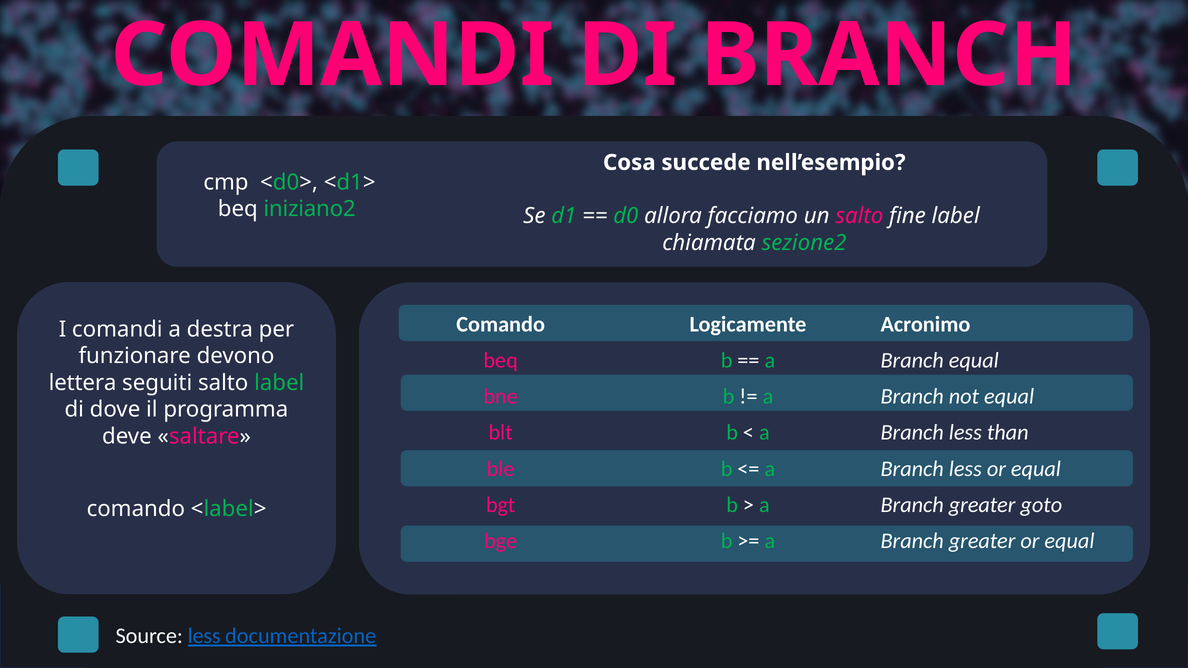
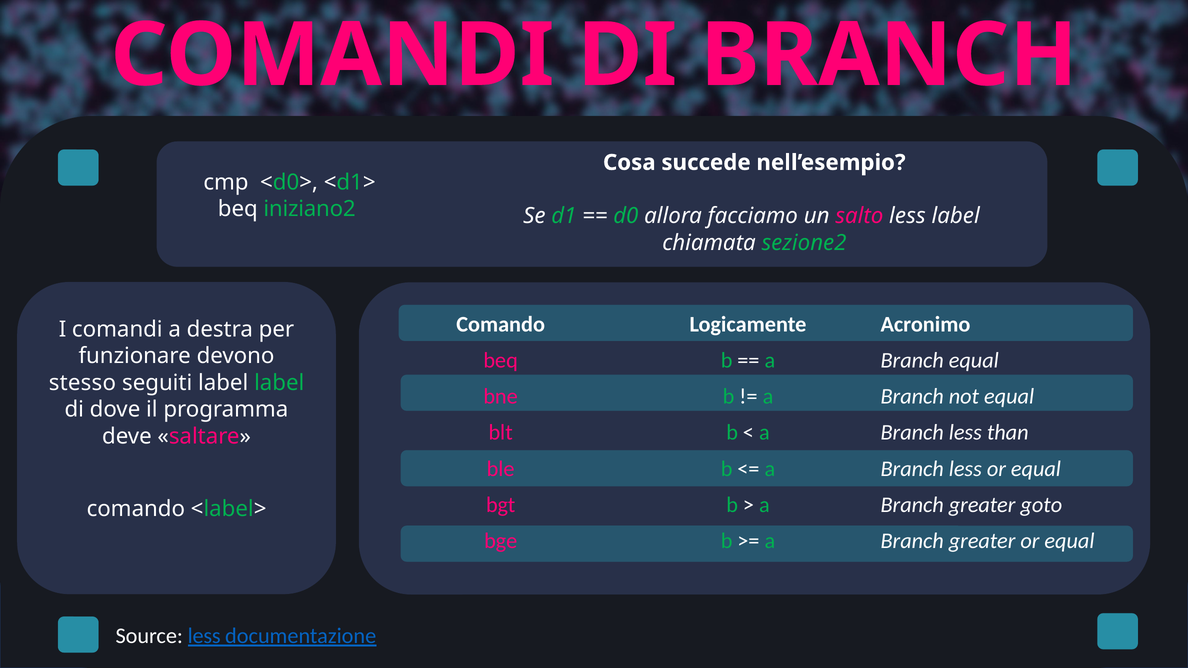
salto fine: fine -> less
lettera: lettera -> stesso
seguiti salto: salto -> label
